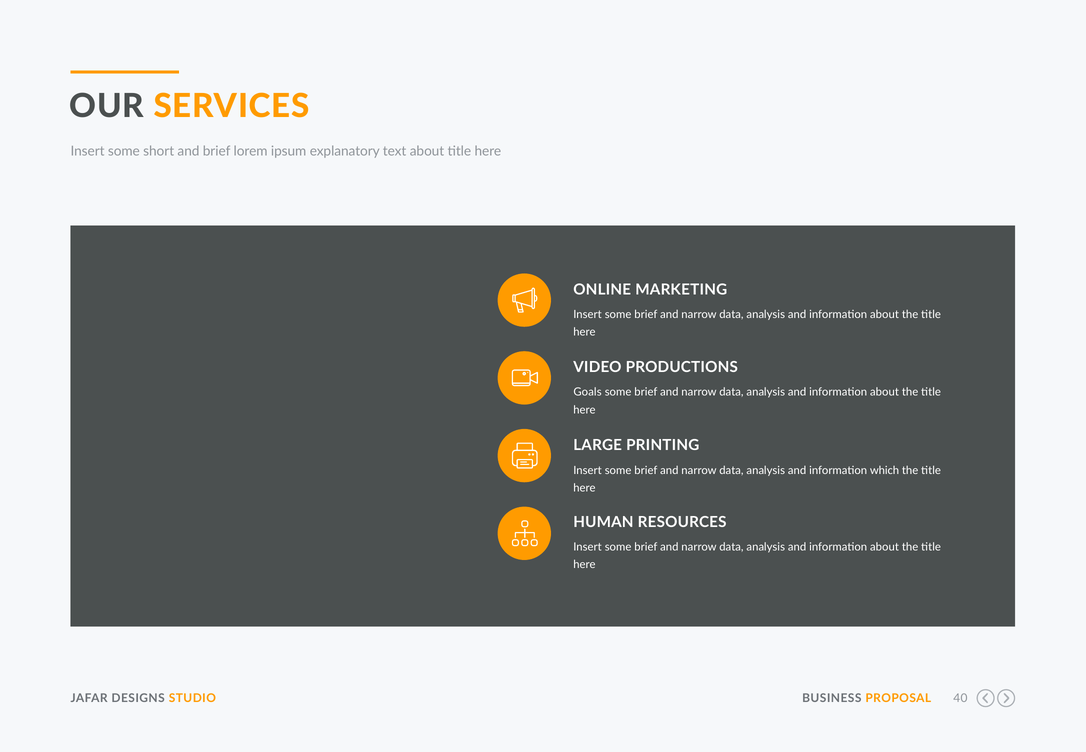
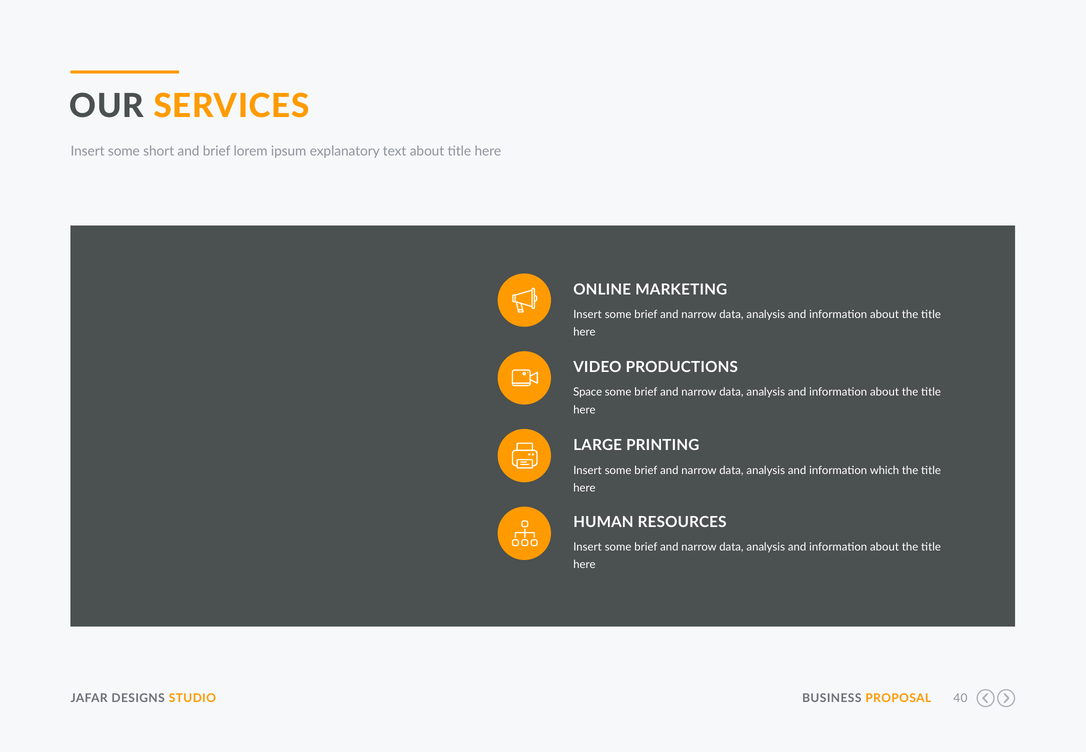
Goals: Goals -> Space
